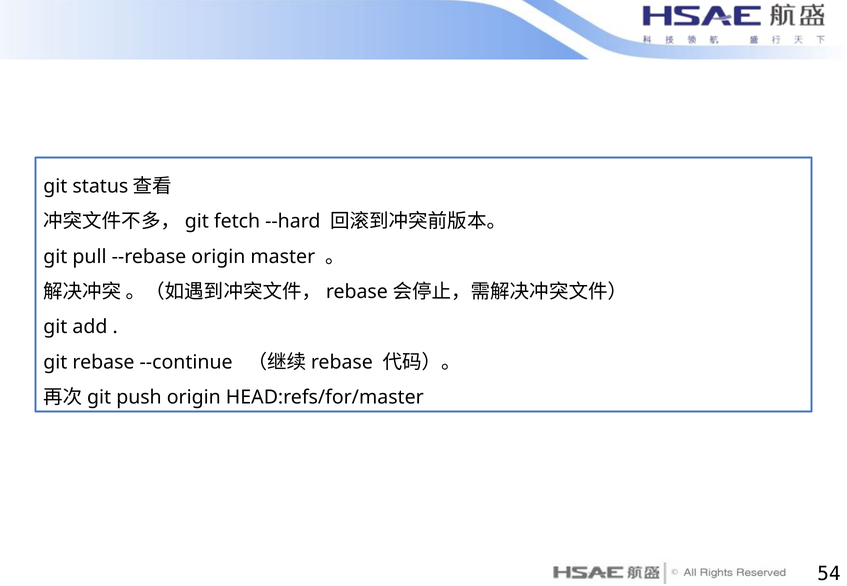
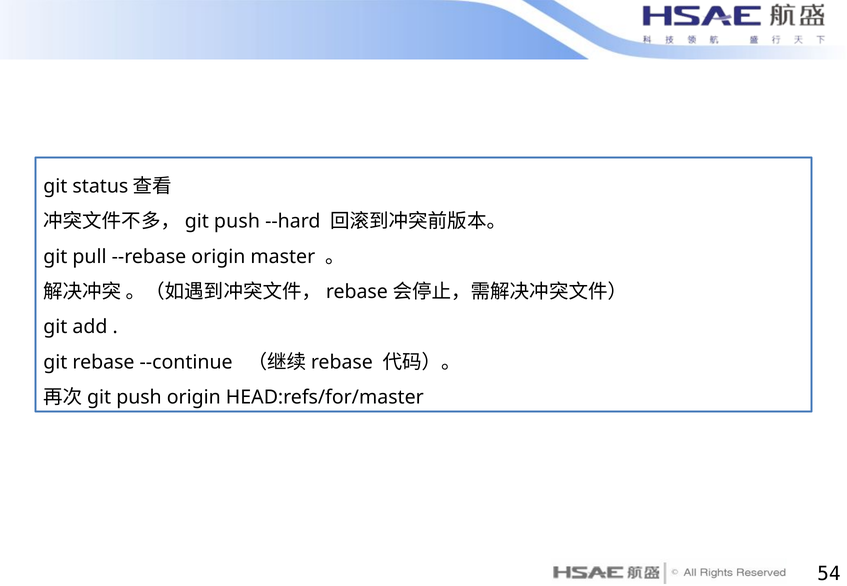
fetch at (237, 222): fetch -> push
